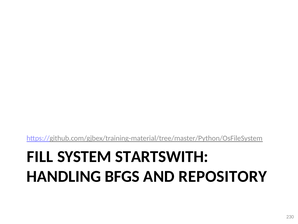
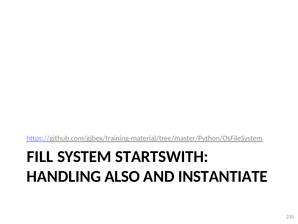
BFGS: BFGS -> ALSO
REPOSITORY: REPOSITORY -> INSTANTIATE
